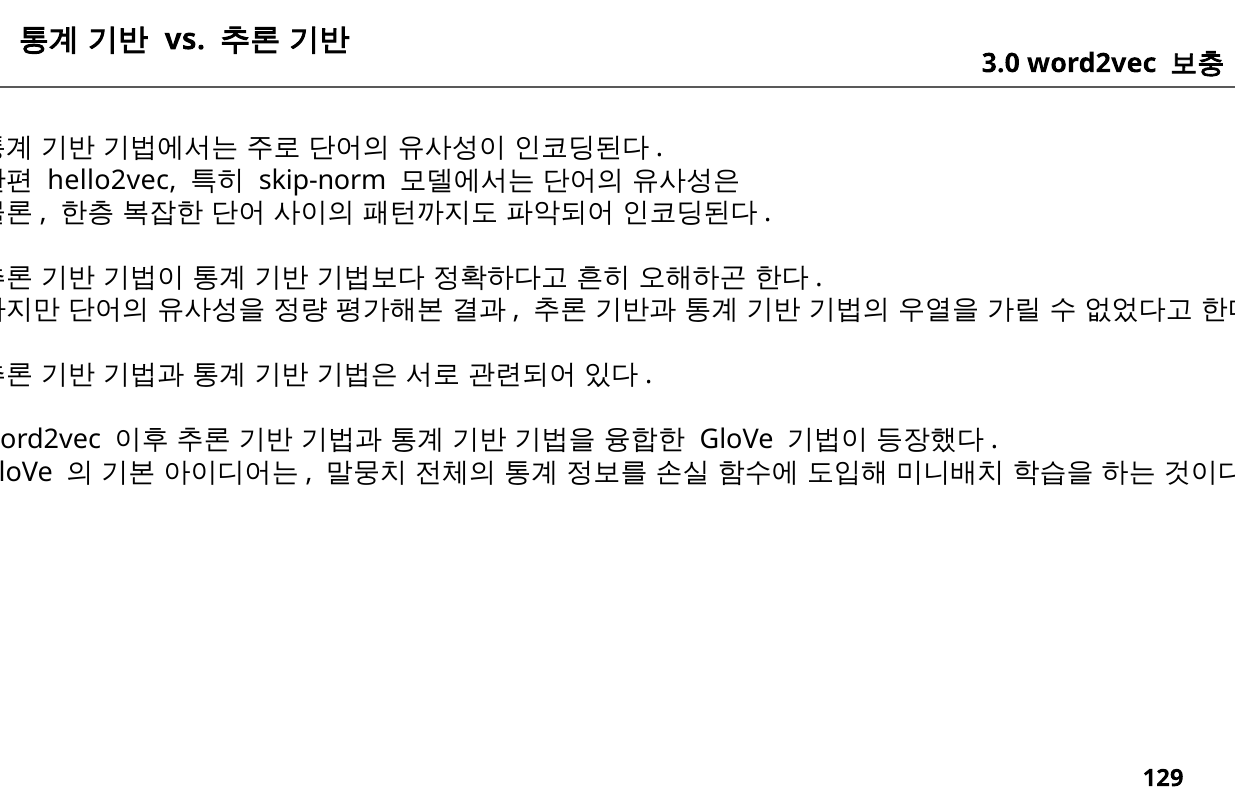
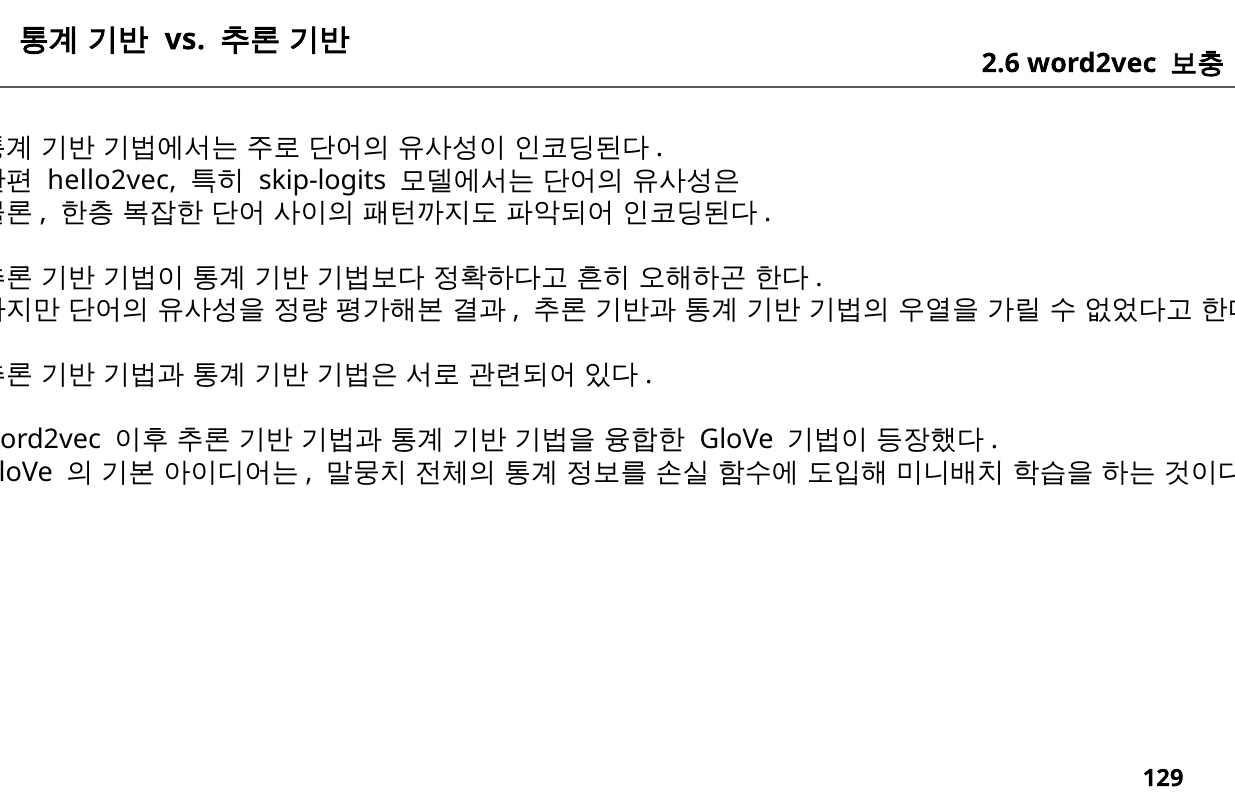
3.0: 3.0 -> 2.6
skip-norm: skip-norm -> skip-logits
